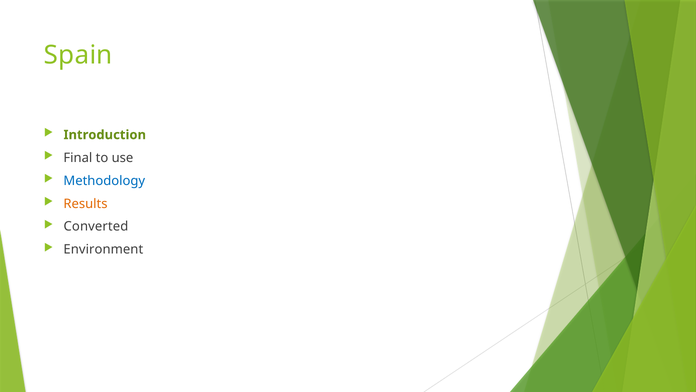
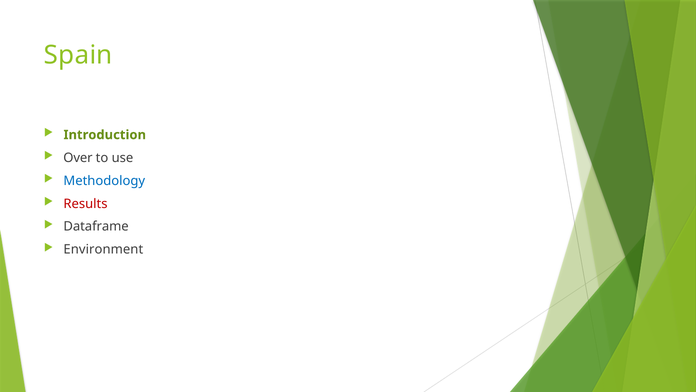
Final: Final -> Over
Results colour: orange -> red
Converted: Converted -> Dataframe
